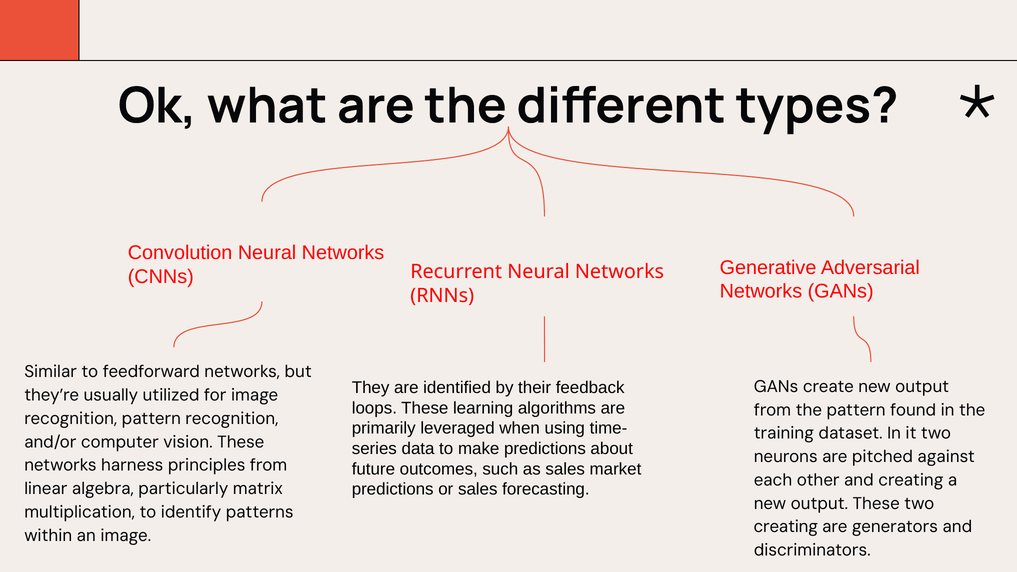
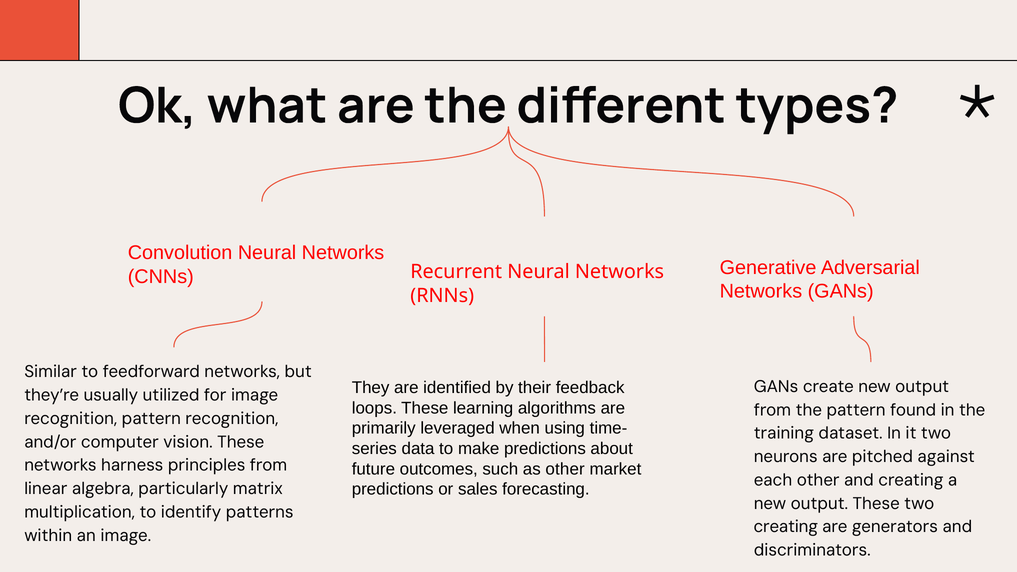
as sales: sales -> other
